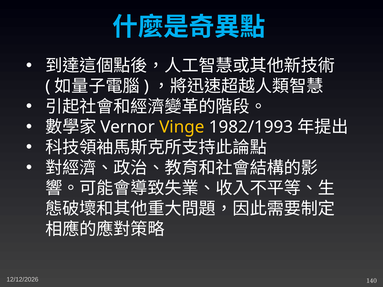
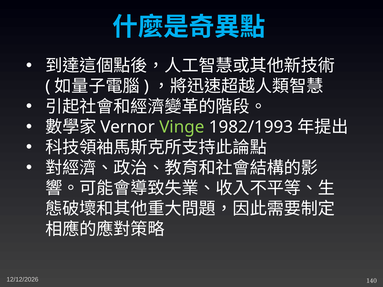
Vinge colour: yellow -> light green
